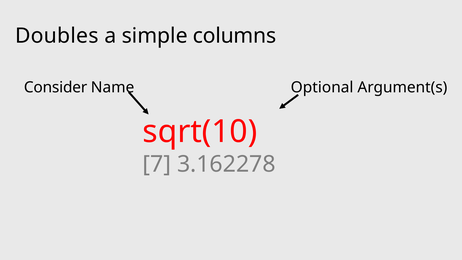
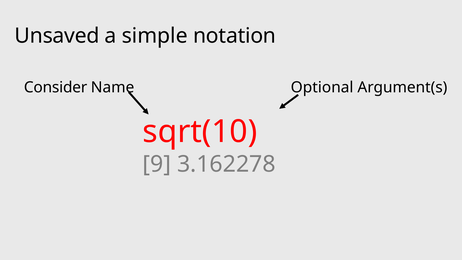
Doubles: Doubles -> Unsaved
columns: columns -> notation
7: 7 -> 9
